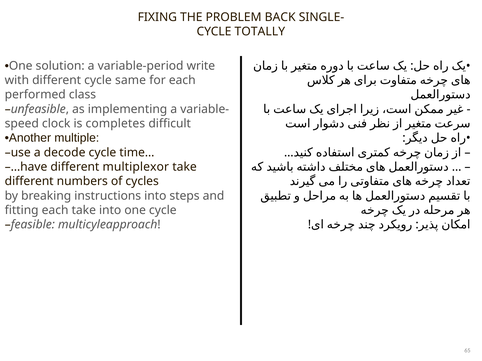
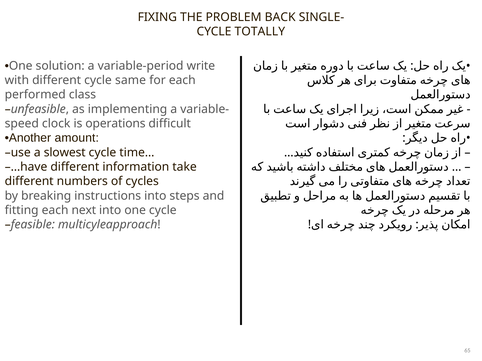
completes: completes -> operations
multiple: multiple -> amount
decode: decode -> slowest
multiplexor: multiplexor -> information
each take: take -> next
